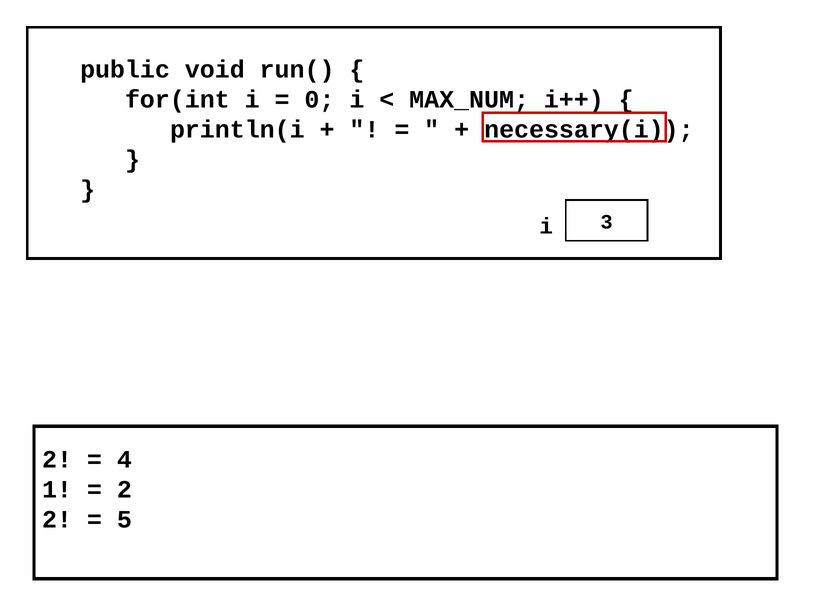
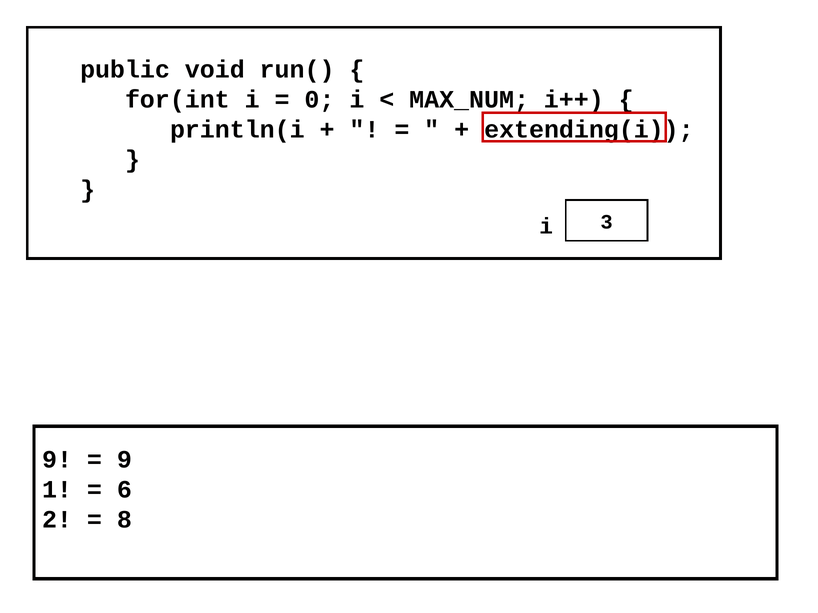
necessary(i: necessary(i -> extending(i
2 at (57, 460): 2 -> 9
4 at (124, 460): 4 -> 9
2 at (124, 490): 2 -> 6
5: 5 -> 8
